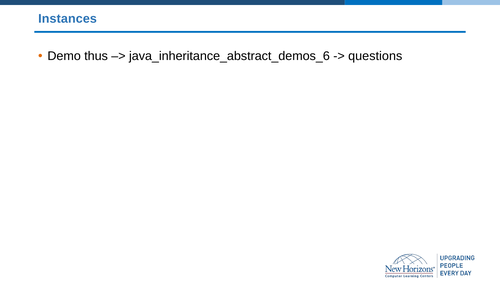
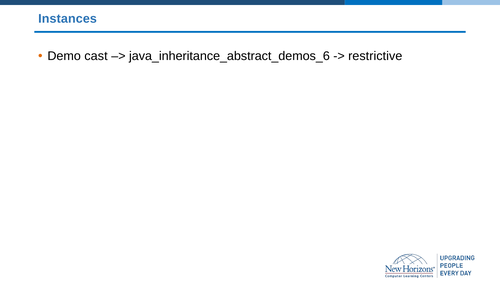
thus: thus -> cast
questions: questions -> restrictive
